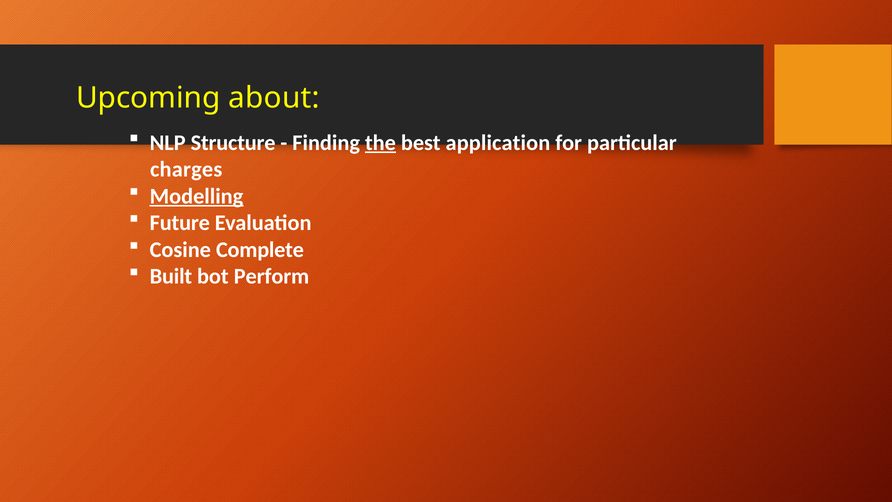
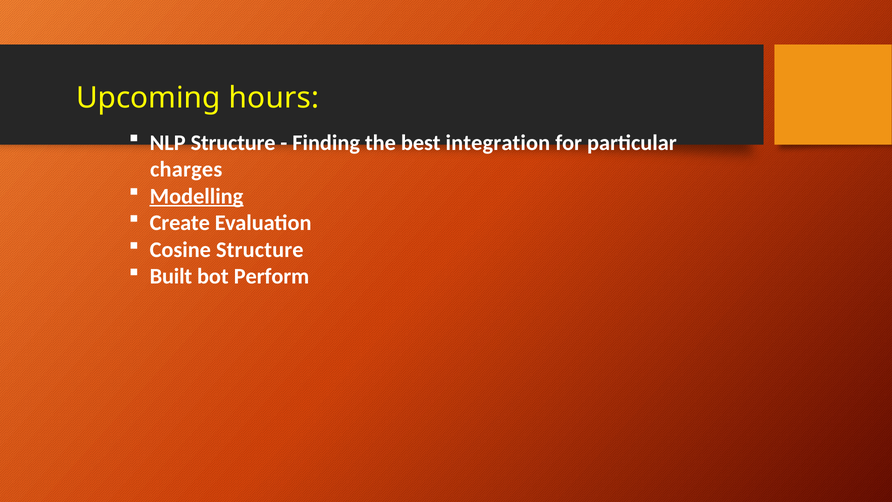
about: about -> hours
the underline: present -> none
application: application -> integration
Future: Future -> Create
Cosine Complete: Complete -> Structure
